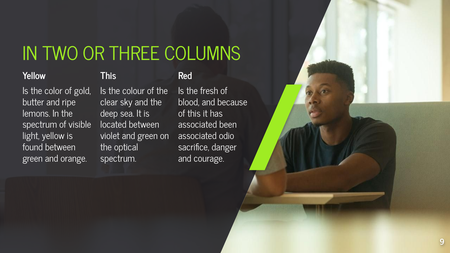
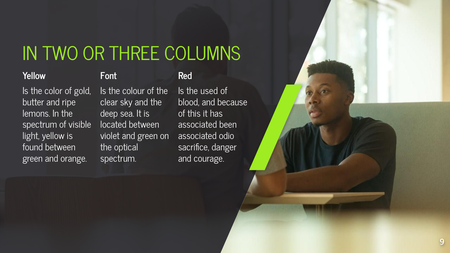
This at (108, 76): This -> Font
fresh: fresh -> used
